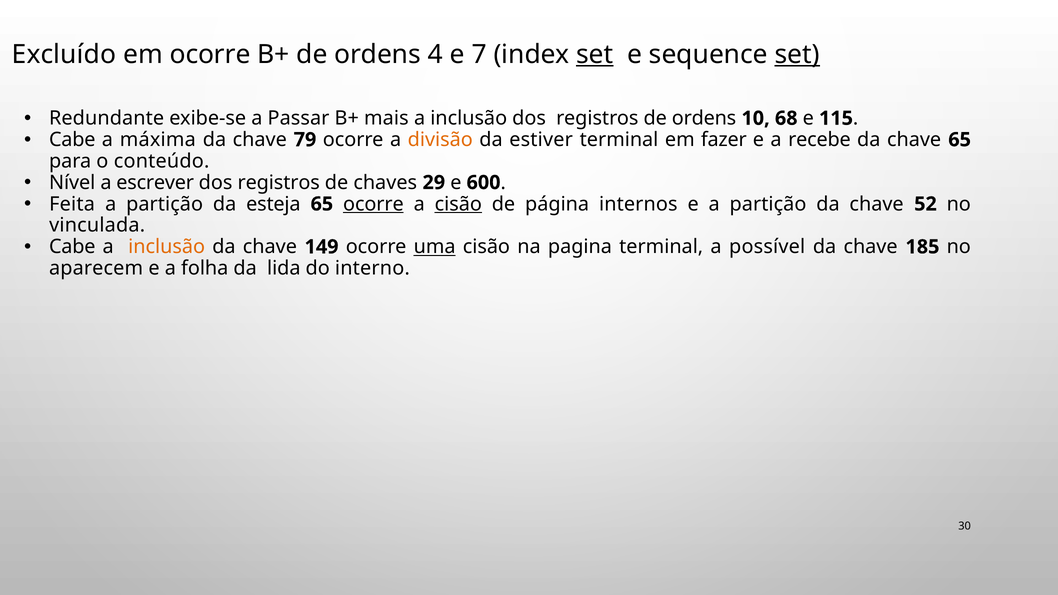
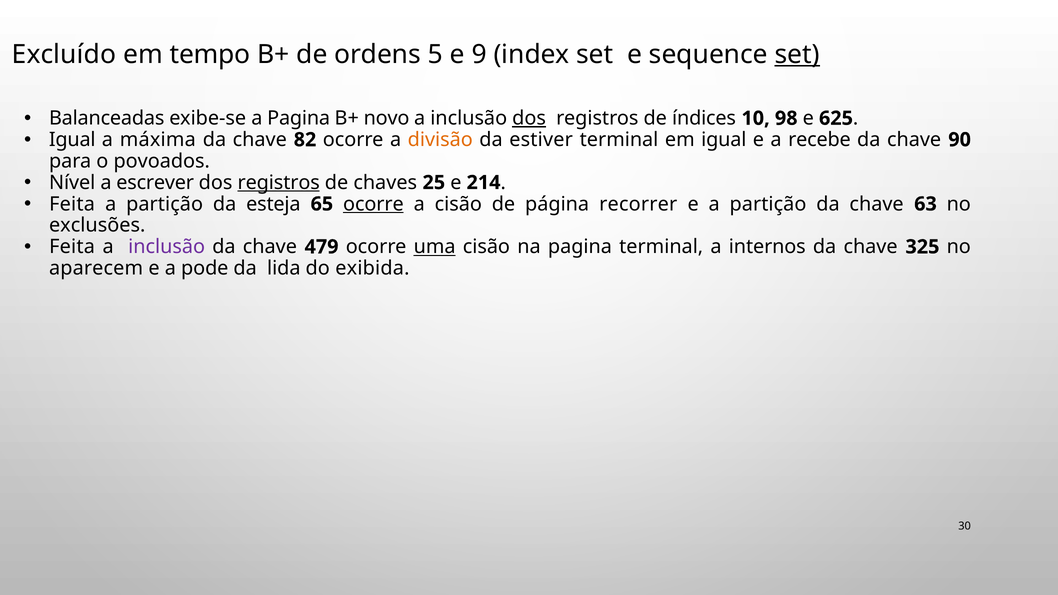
em ocorre: ocorre -> tempo
4: 4 -> 5
7: 7 -> 9
set at (595, 54) underline: present -> none
Redundante: Redundante -> Balanceadas
a Passar: Passar -> Pagina
mais: mais -> novo
dos at (529, 118) underline: none -> present
registros de ordens: ordens -> índices
68: 68 -> 98
115: 115 -> 625
Cabe at (72, 140): Cabe -> Igual
79: 79 -> 82
em fazer: fazer -> igual
chave 65: 65 -> 90
conteúdo: conteúdo -> povoados
registros at (279, 183) underline: none -> present
29: 29 -> 25
600: 600 -> 214
cisão at (458, 204) underline: present -> none
internos: internos -> recorrer
52: 52 -> 63
vinculada: vinculada -> exclusões
Cabe at (72, 247): Cabe -> Feita
inclusão at (167, 247) colour: orange -> purple
149: 149 -> 479
possível: possível -> internos
185: 185 -> 325
folha: folha -> pode
interno: interno -> exibida
